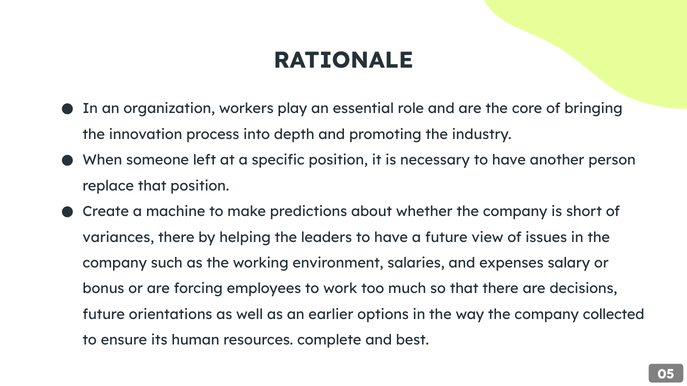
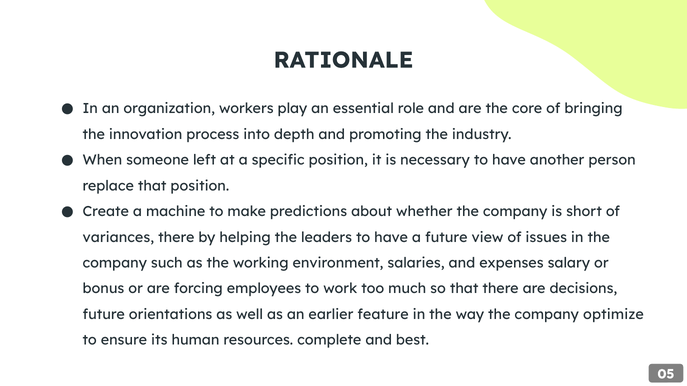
options: options -> feature
collected: collected -> optimize
